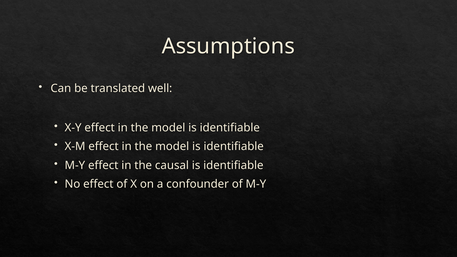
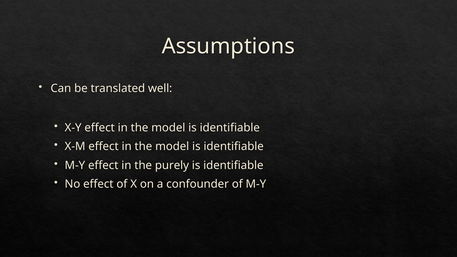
causal: causal -> purely
